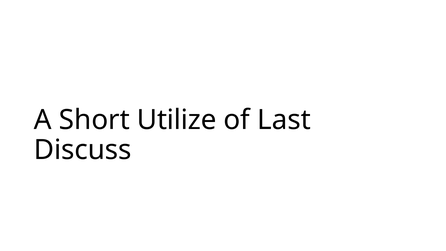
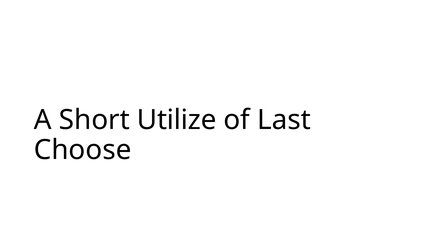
Discuss: Discuss -> Choose
